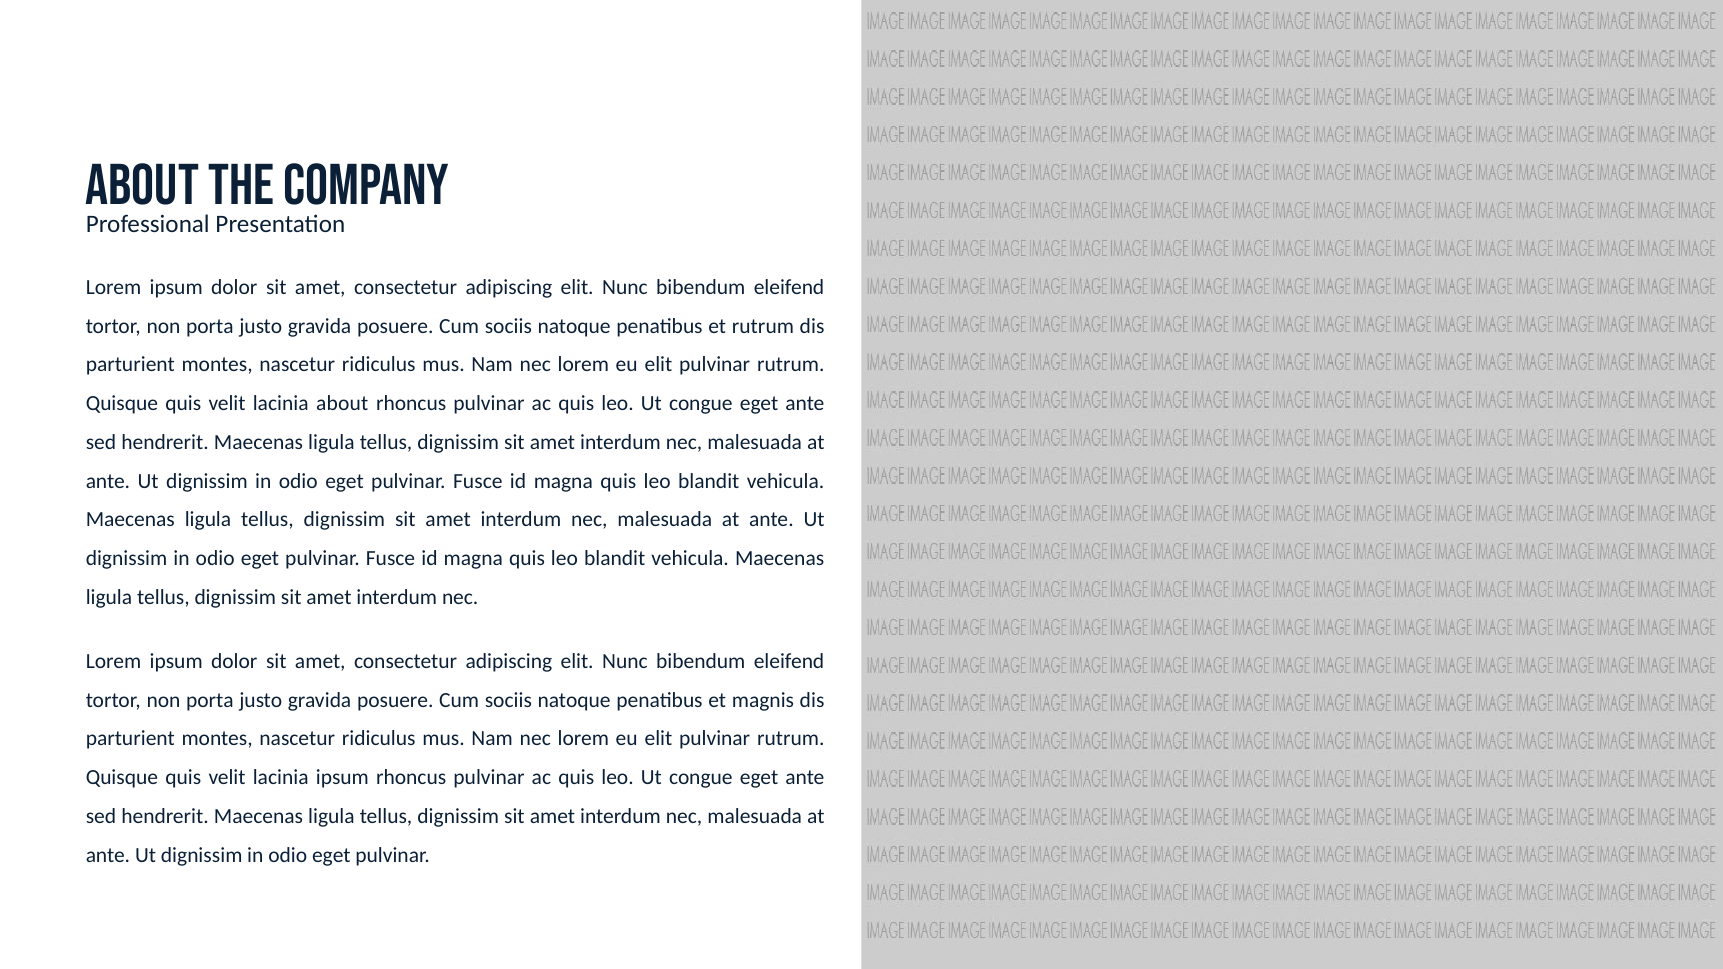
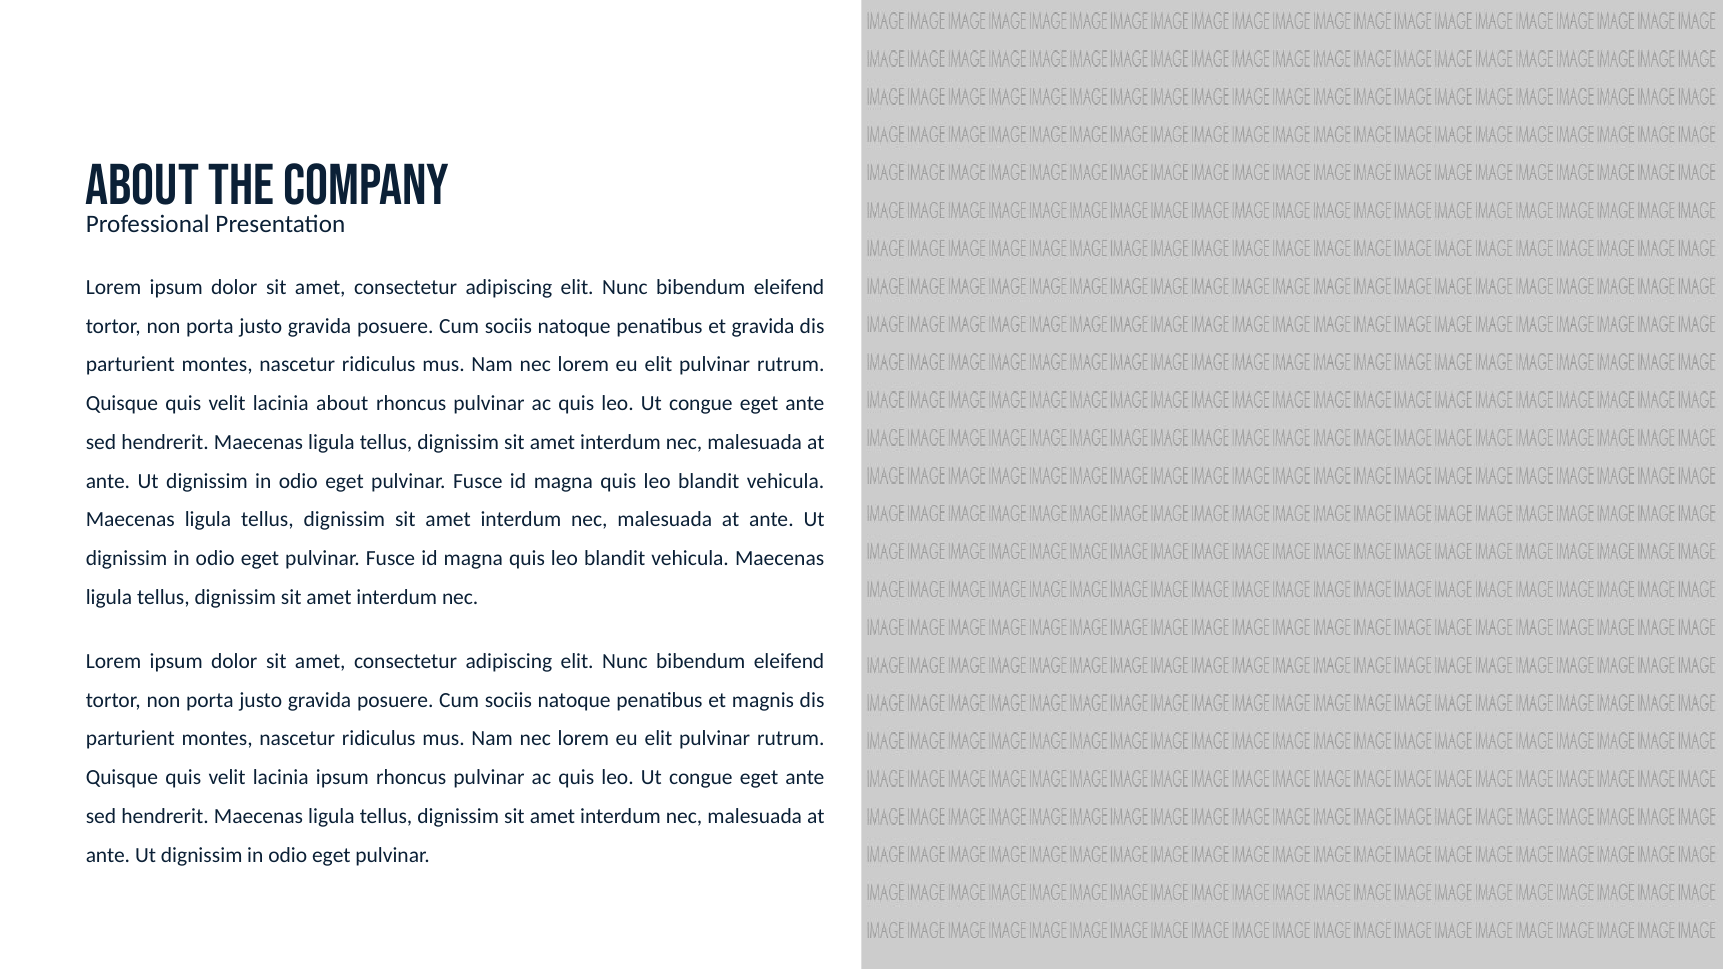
et rutrum: rutrum -> gravida
